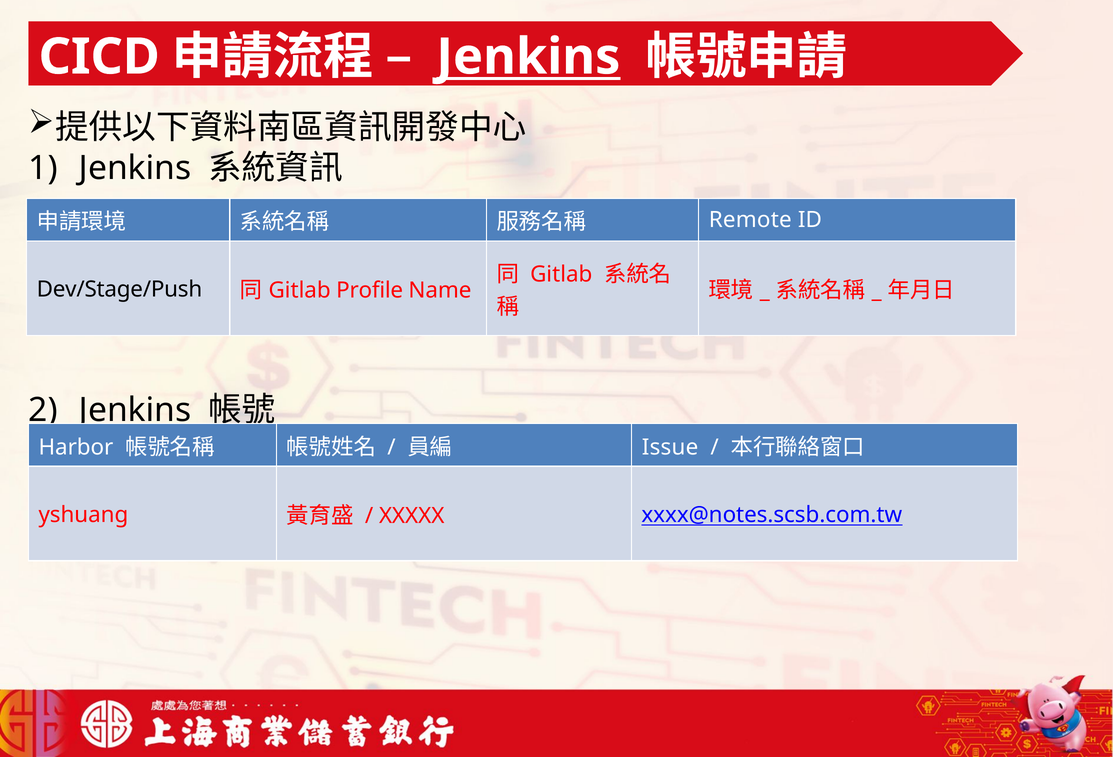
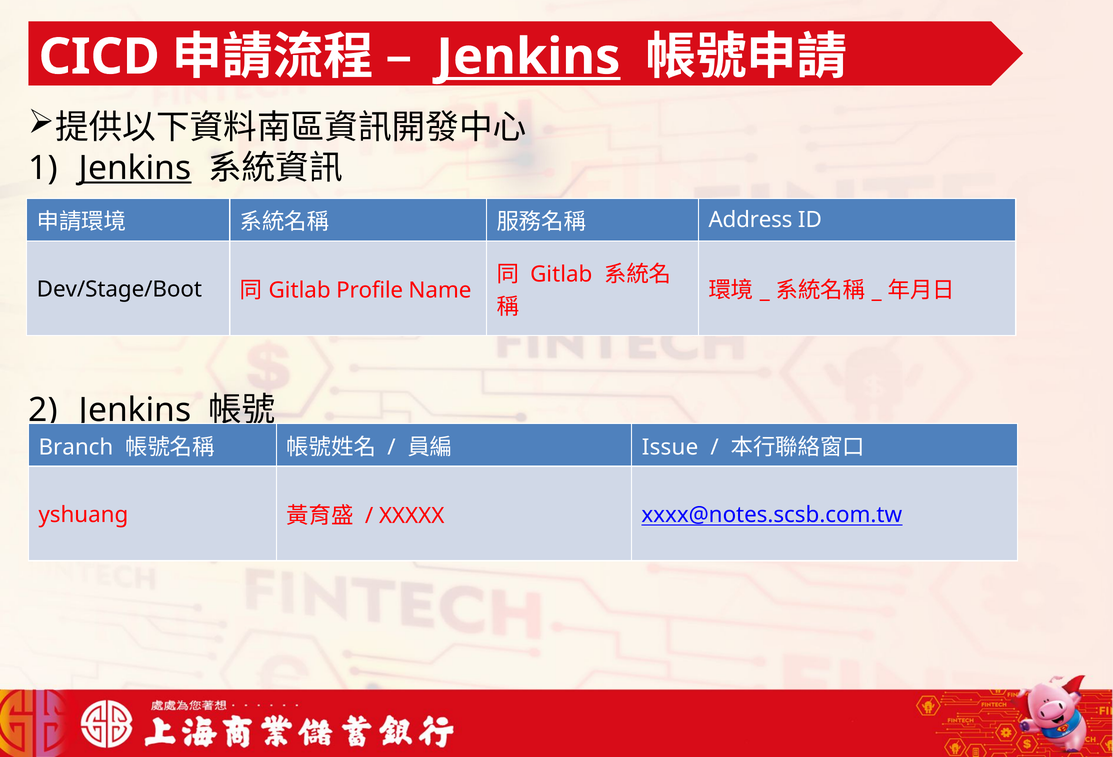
Jenkins at (135, 168) underline: none -> present
Remote: Remote -> Address
Dev/Stage/Push: Dev/Stage/Push -> Dev/Stage/Boot
Harbor: Harbor -> Branch
